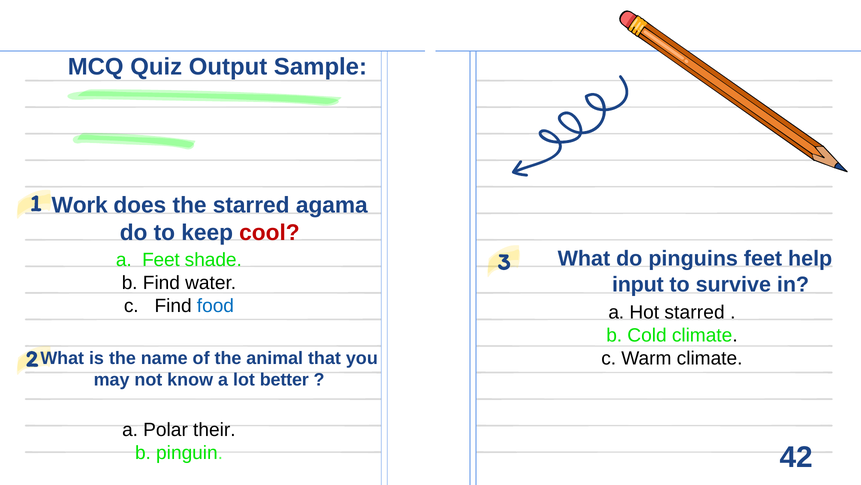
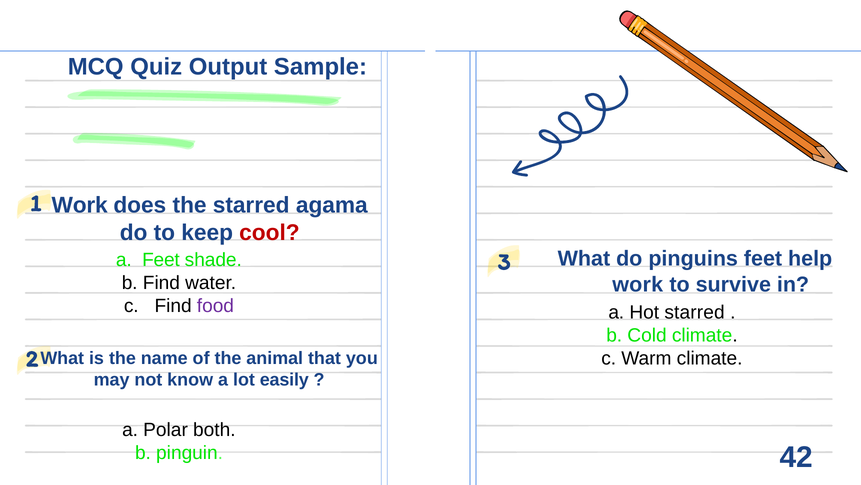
input at (638, 284): input -> work
food colour: blue -> purple
better: better -> easily
their: their -> both
